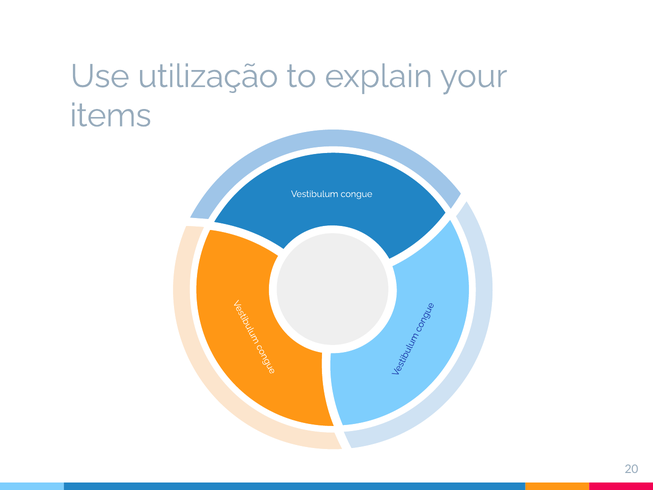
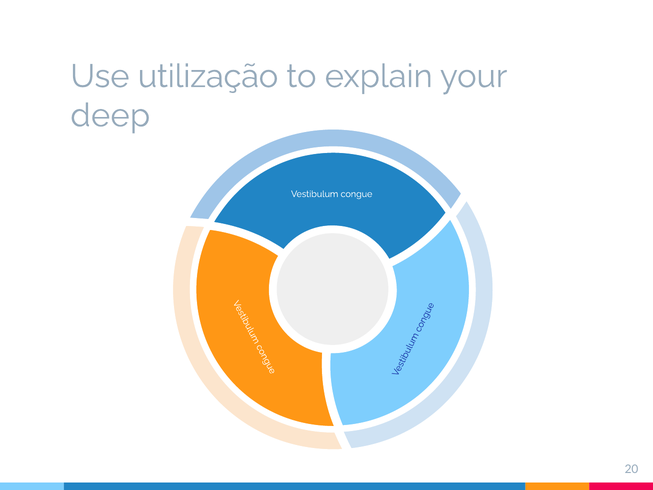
items: items -> deep
